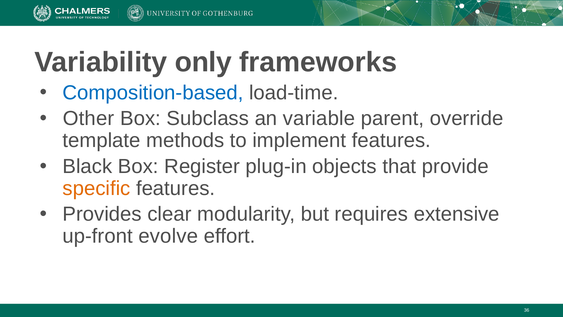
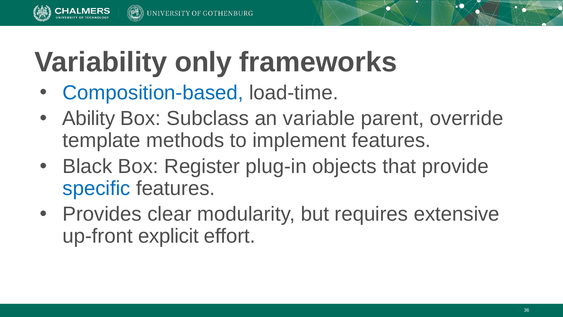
Other: Other -> Ability
specific colour: orange -> blue
evolve: evolve -> explicit
